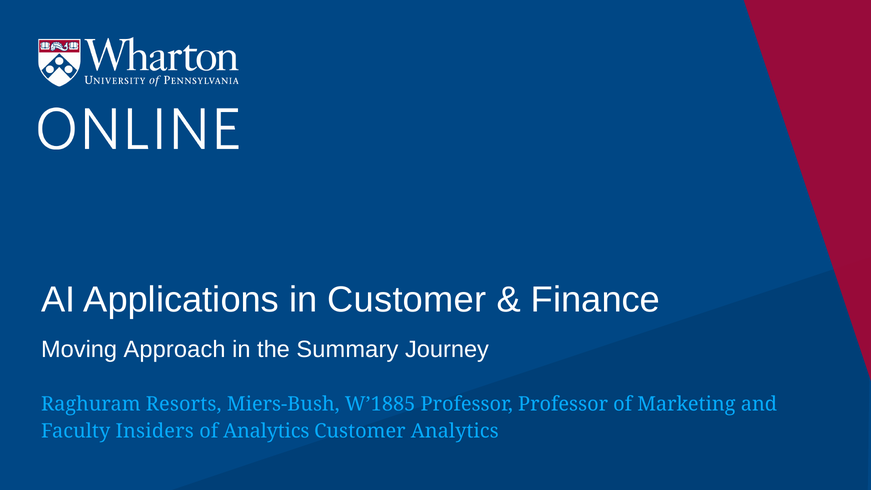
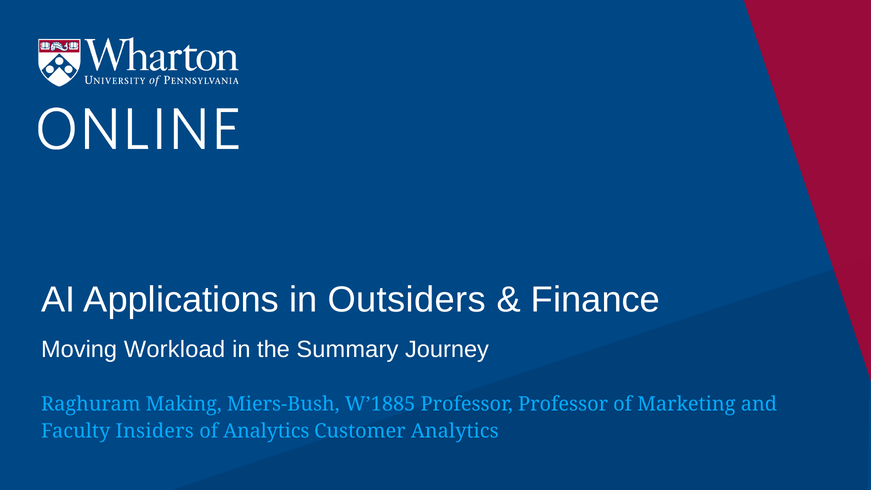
in Customer: Customer -> Outsiders
Approach: Approach -> Workload
Resorts: Resorts -> Making
